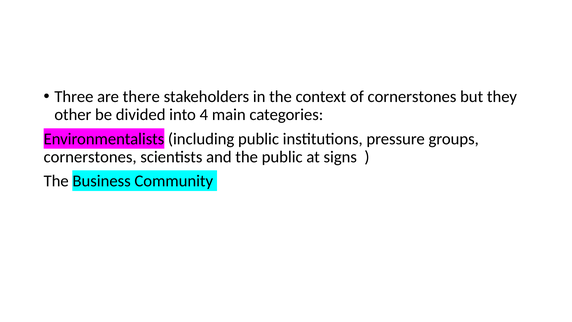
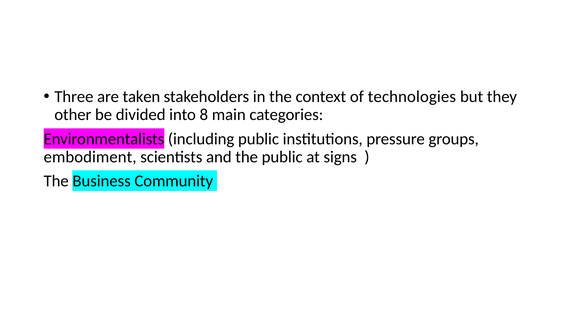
there: there -> taken
of cornerstones: cornerstones -> technologies
4: 4 -> 8
cornerstones at (90, 157): cornerstones -> embodiment
